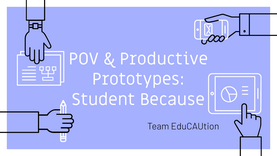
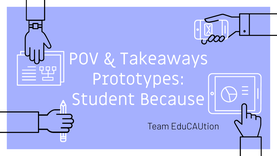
Productive: Productive -> Takeaways
